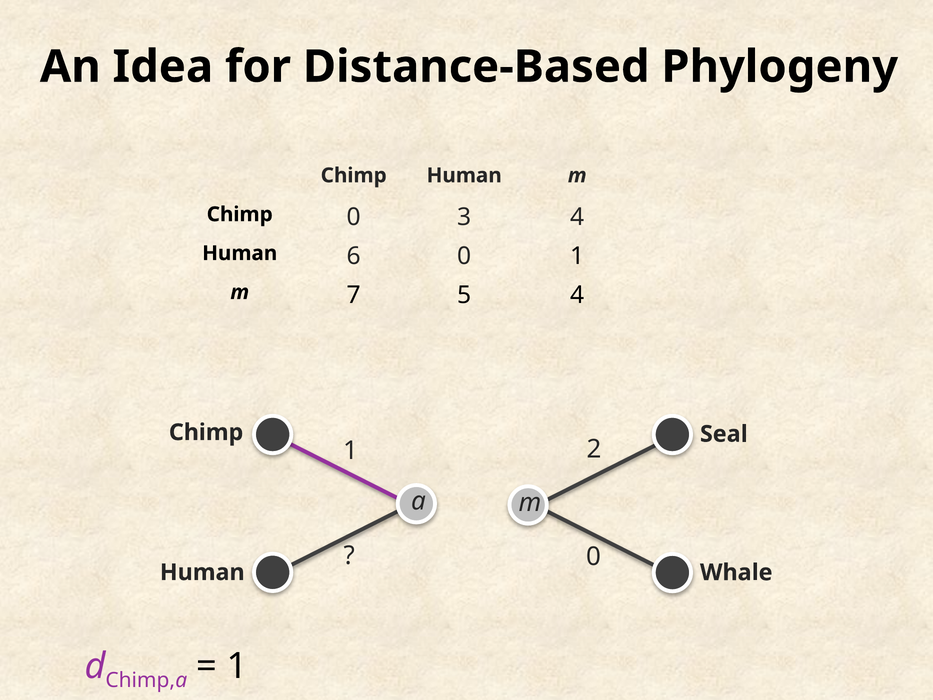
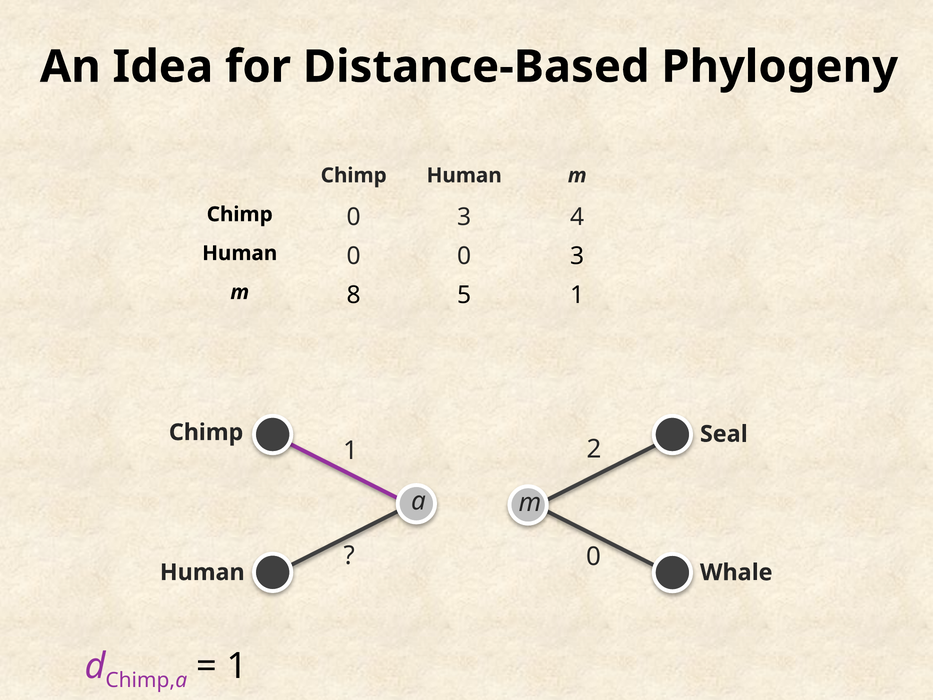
Human 6: 6 -> 0
1 at (577, 256): 1 -> 3
7: 7 -> 8
5 4: 4 -> 1
